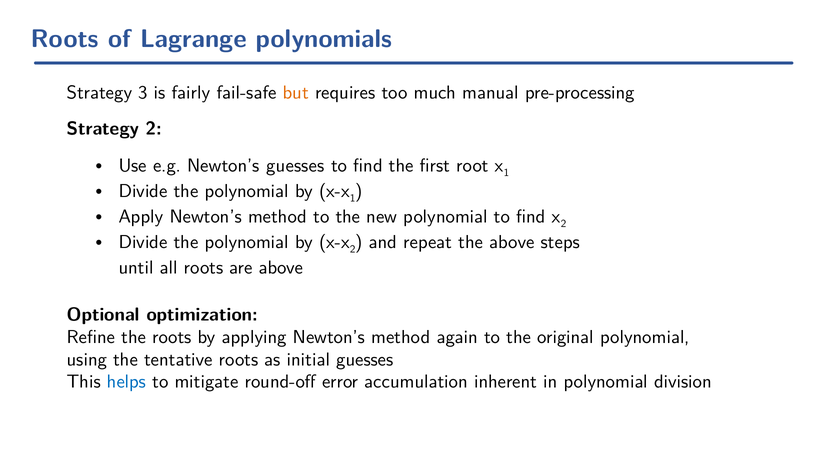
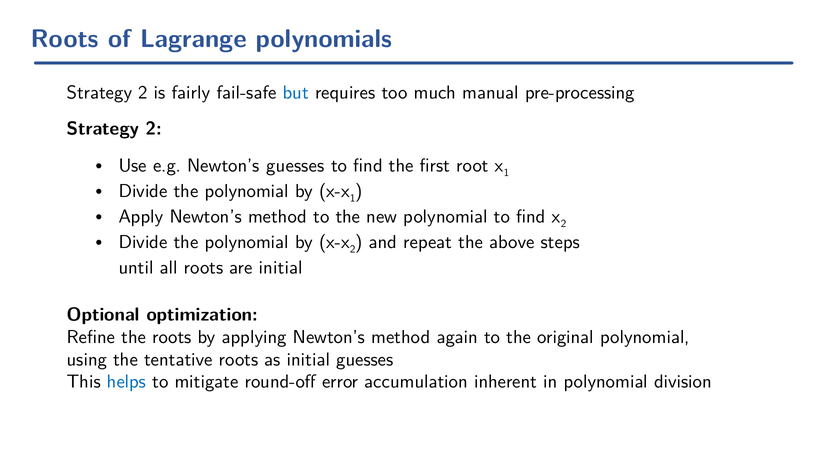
3 at (143, 93): 3 -> 2
but colour: orange -> blue
are above: above -> initial
